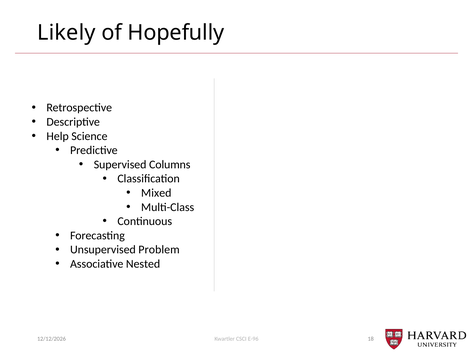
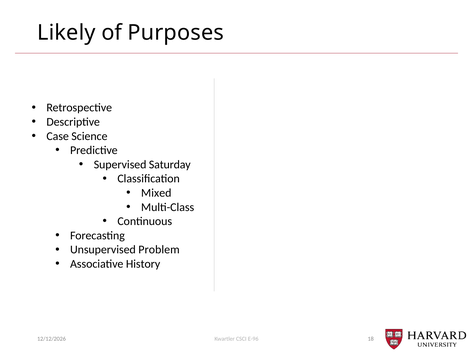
Hopefully: Hopefully -> Purposes
Help: Help -> Case
Columns: Columns -> Saturday
Nested: Nested -> History
